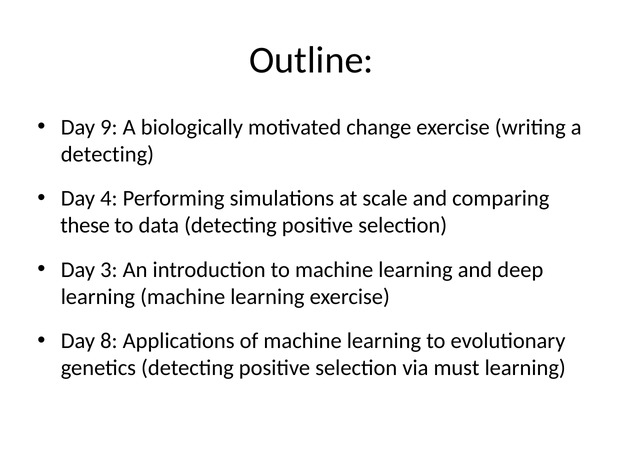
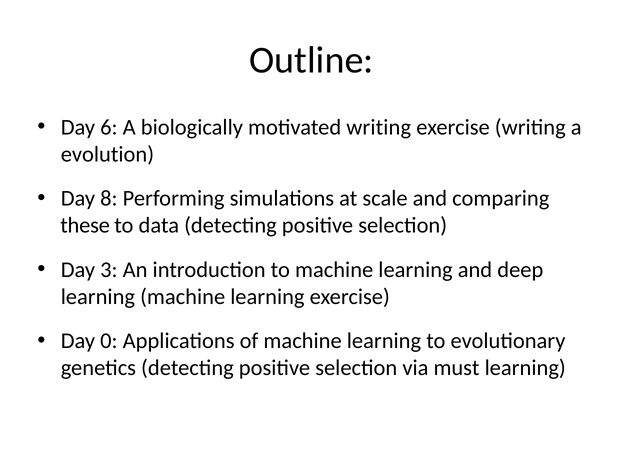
9: 9 -> 6
motivated change: change -> writing
detecting at (107, 154): detecting -> evolution
4: 4 -> 8
8: 8 -> 0
